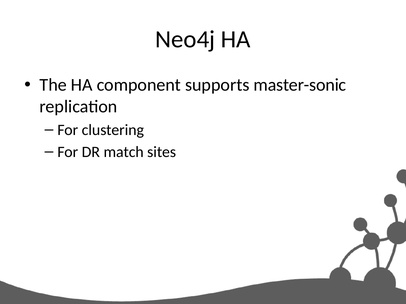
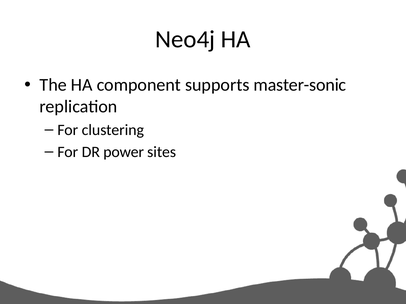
match: match -> power
